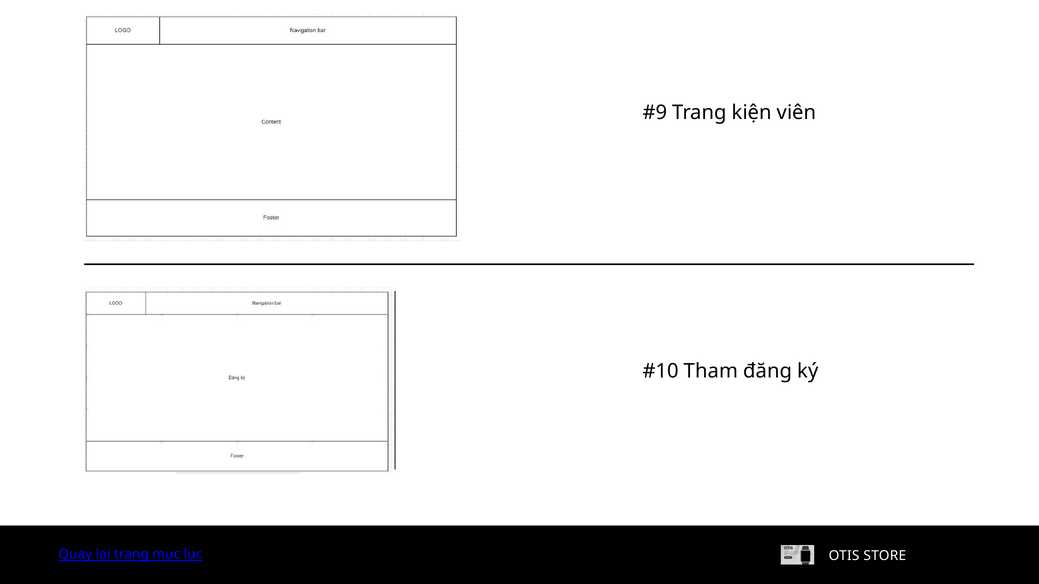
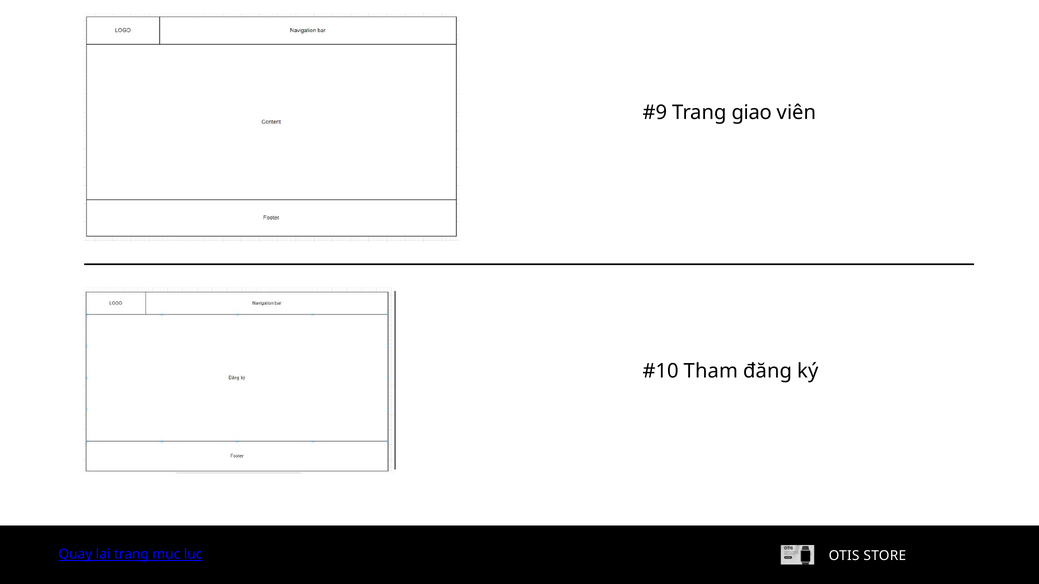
kiện: kiện -> giao
